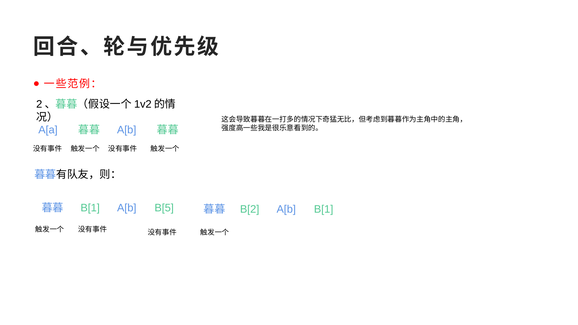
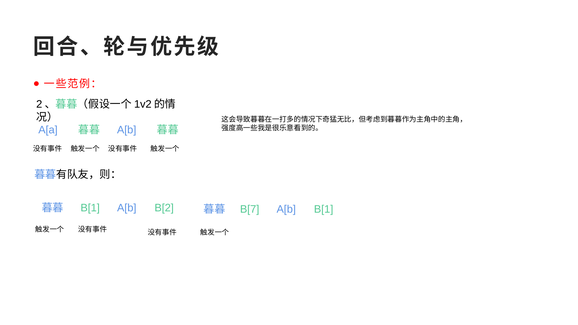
B[5: B[5 -> B[2
B[2: B[2 -> B[7
